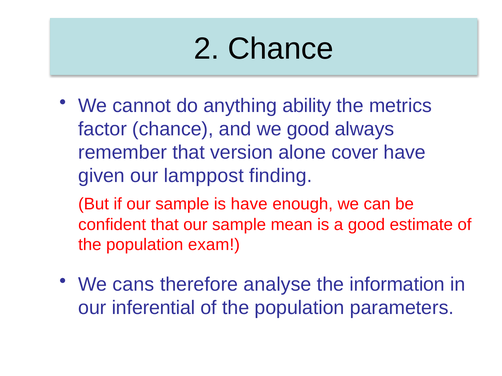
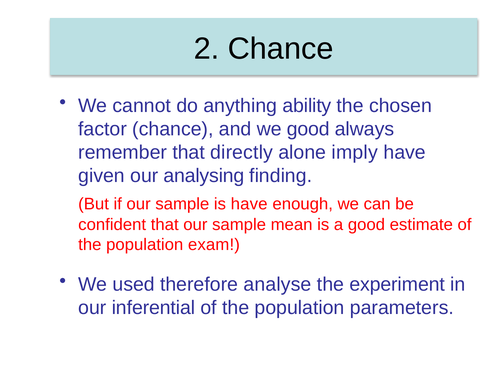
metrics: metrics -> chosen
version: version -> directly
cover: cover -> imply
lamppost: lamppost -> analysing
cans: cans -> used
information: information -> experiment
